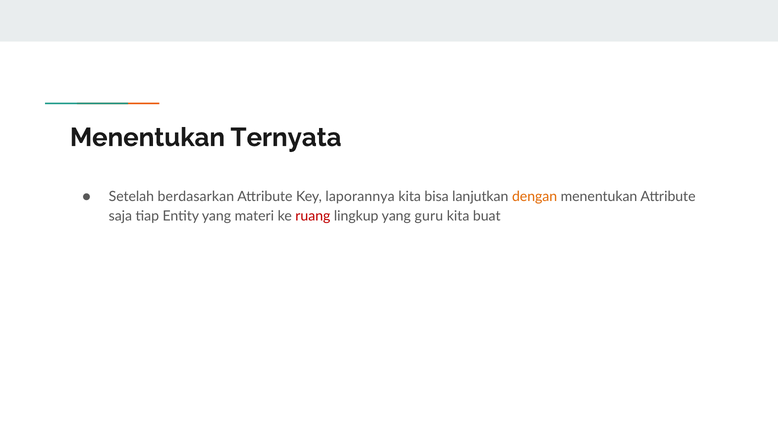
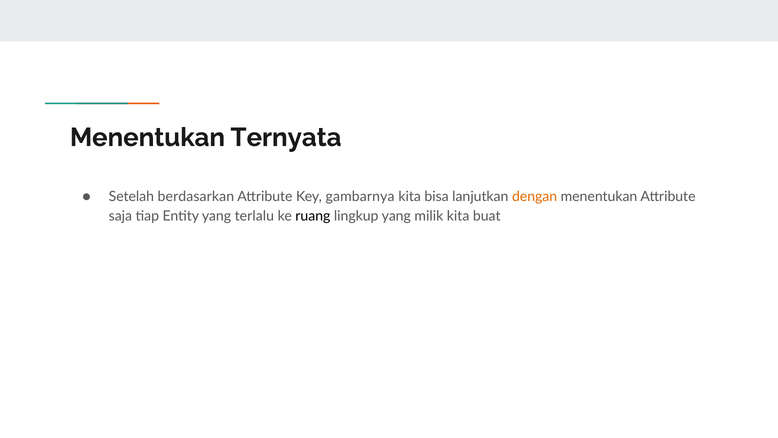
laporannya: laporannya -> gambarnya
materi: materi -> terlalu
ruang colour: red -> black
guru: guru -> milik
